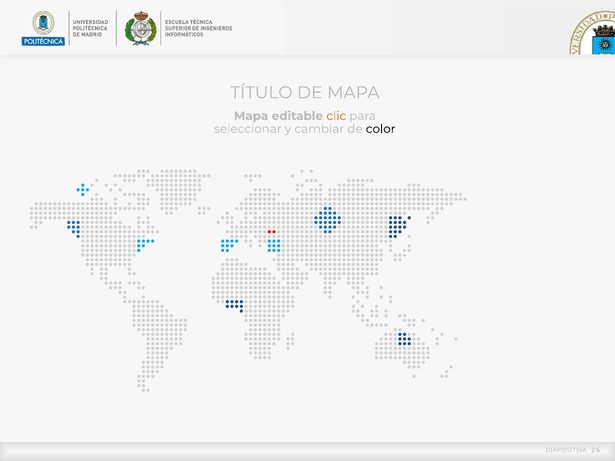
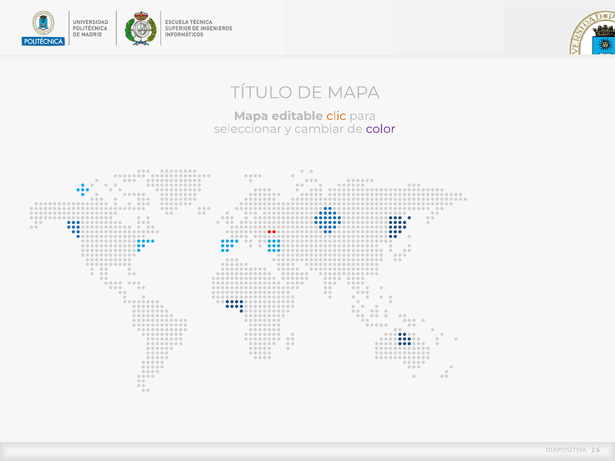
color colour: black -> purple
